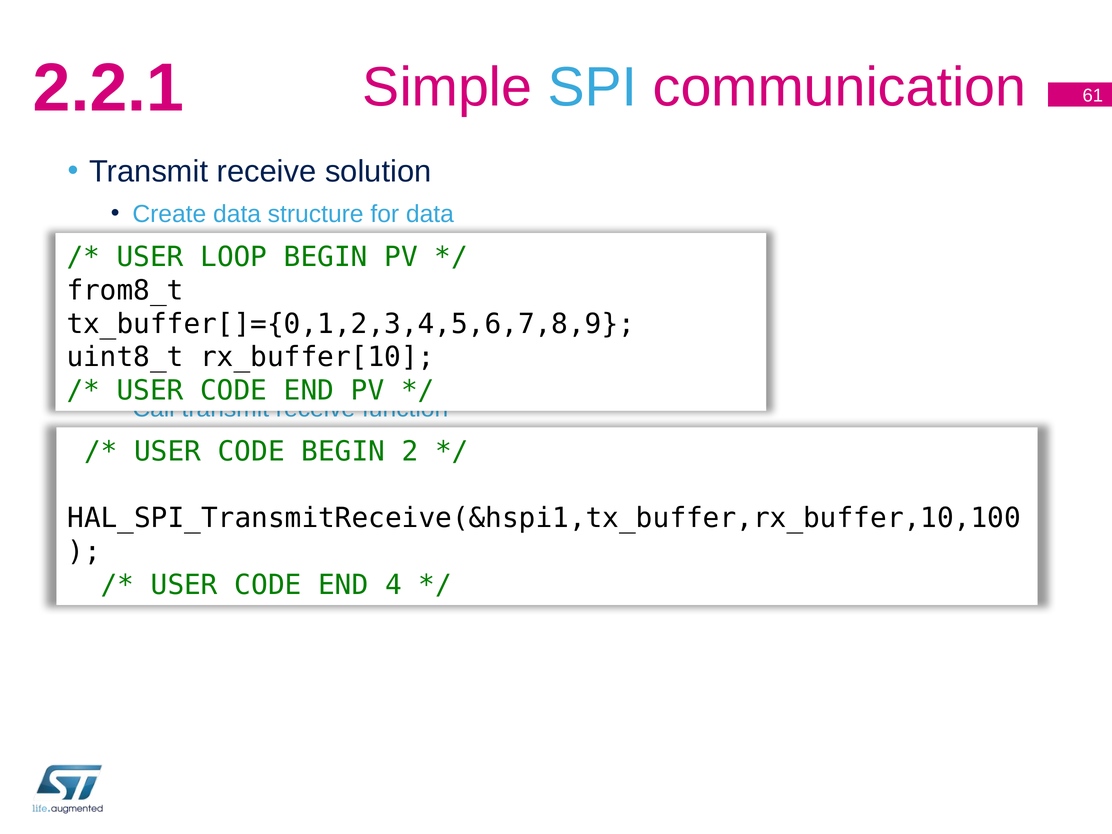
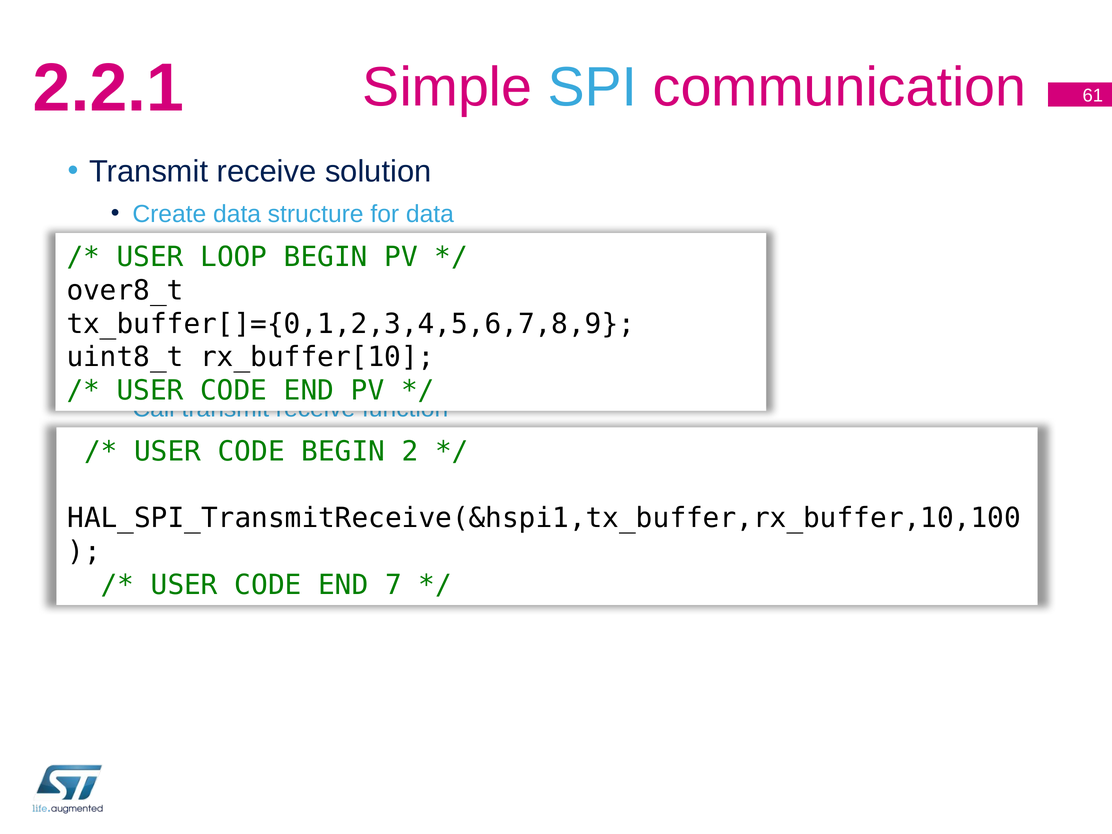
from8_t: from8_t -> over8_t
4: 4 -> 7
